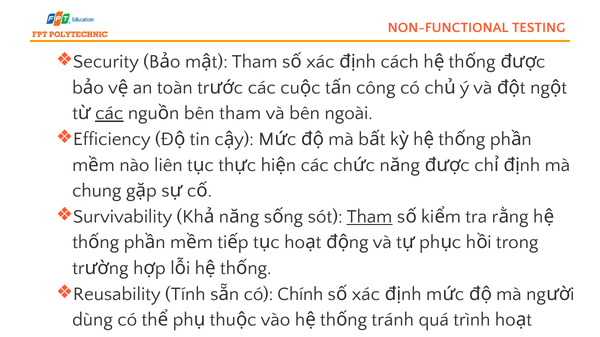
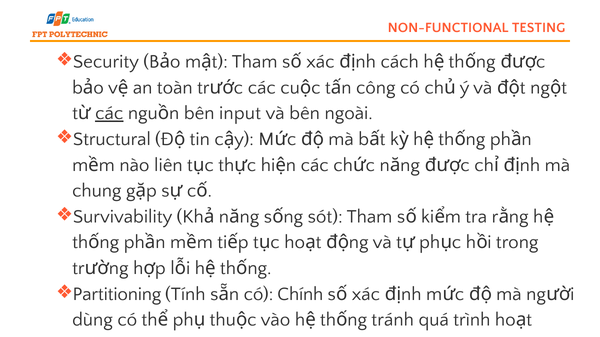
bên tham: tham -> input
Efficiency: Efficiency -> Structural
Tham at (370, 217) underline: present -> none
Reusability: Reusability -> Partitioning
